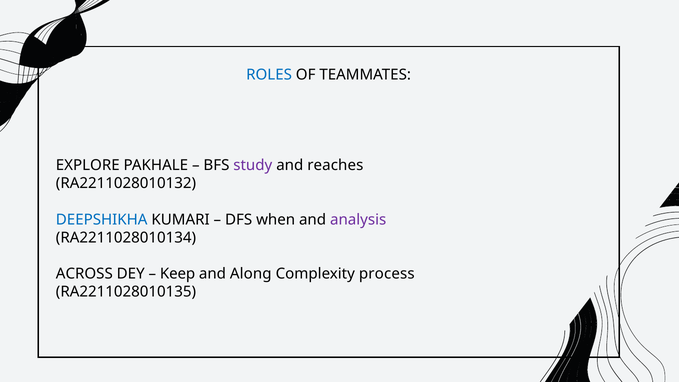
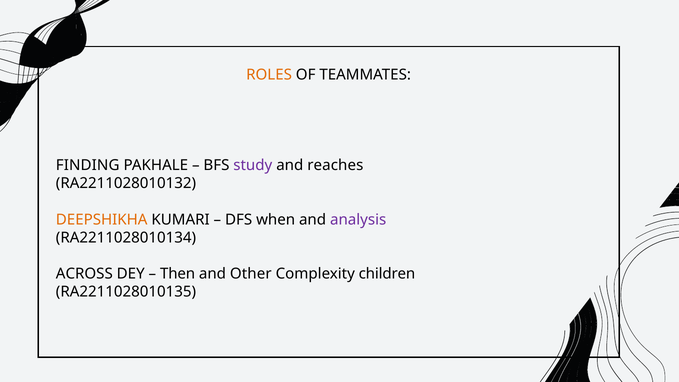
ROLES colour: blue -> orange
EXPLORE: EXPLORE -> FINDING
DEEPSHIKHA colour: blue -> orange
Keep: Keep -> Then
Along: Along -> Other
process: process -> children
